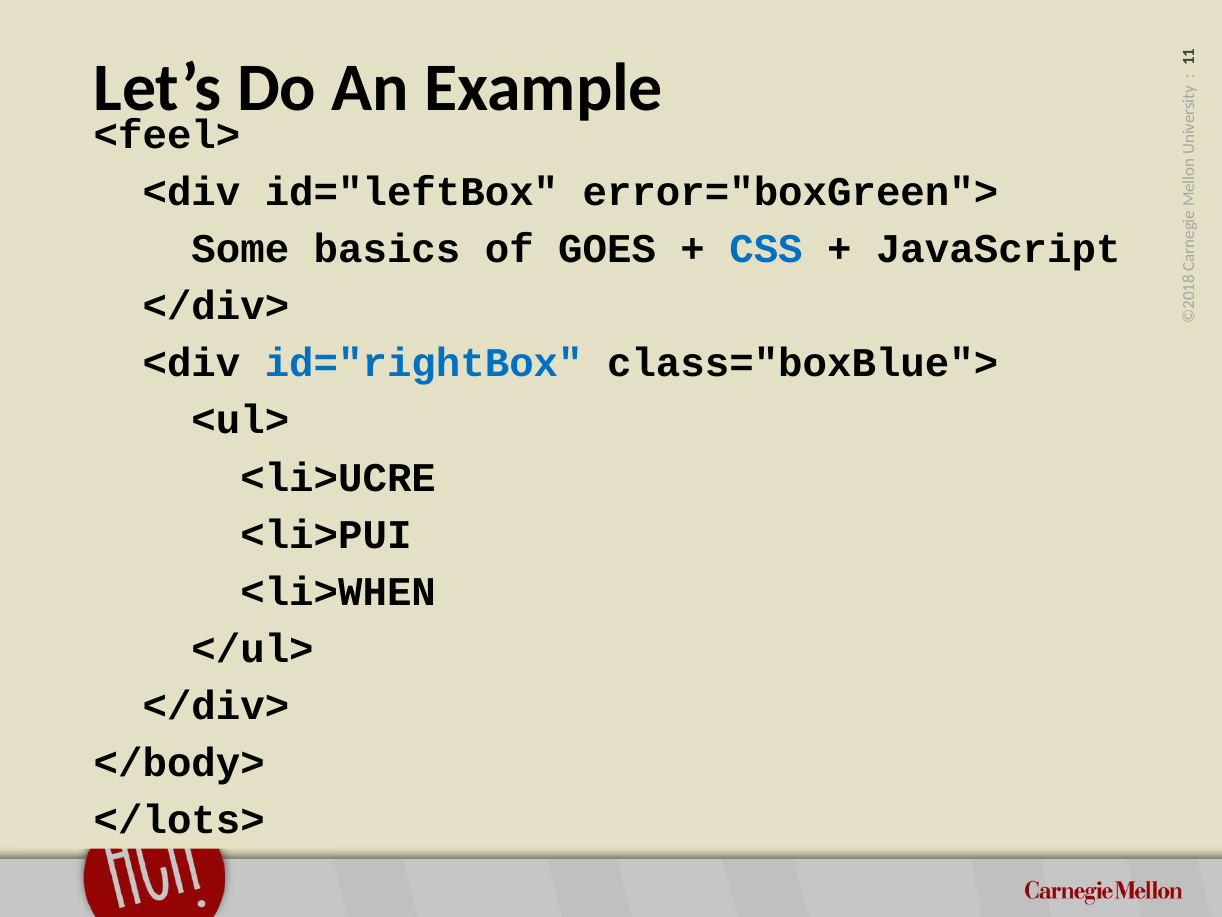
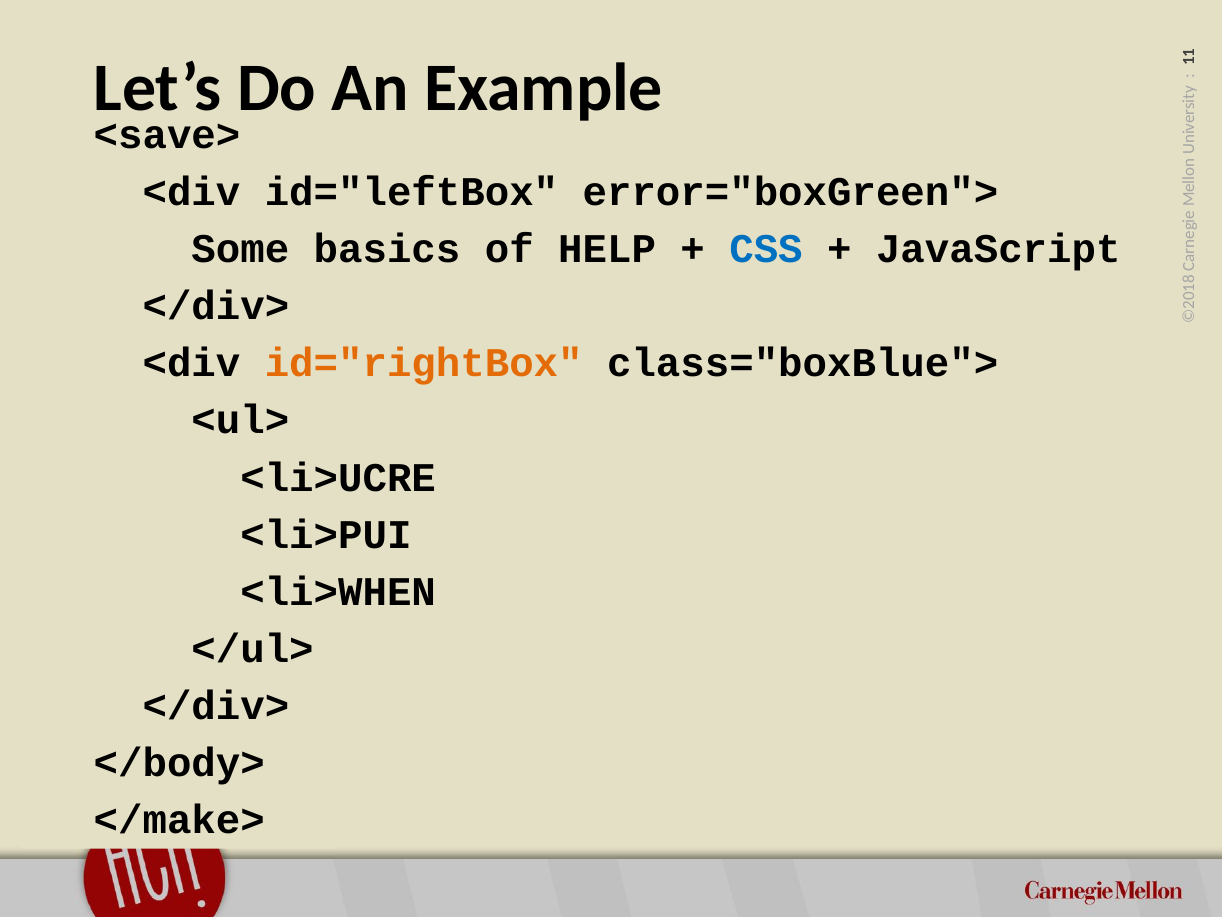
<feel>: <feel> -> <save>
GOES: GOES -> HELP
id="rightBox colour: blue -> orange
</lots>: </lots> -> </make>
